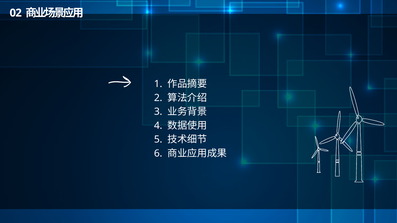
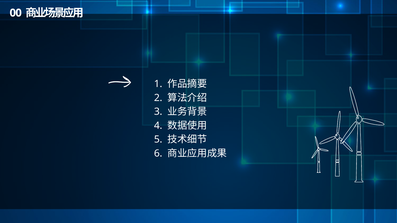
0 2: 2 -> 0
